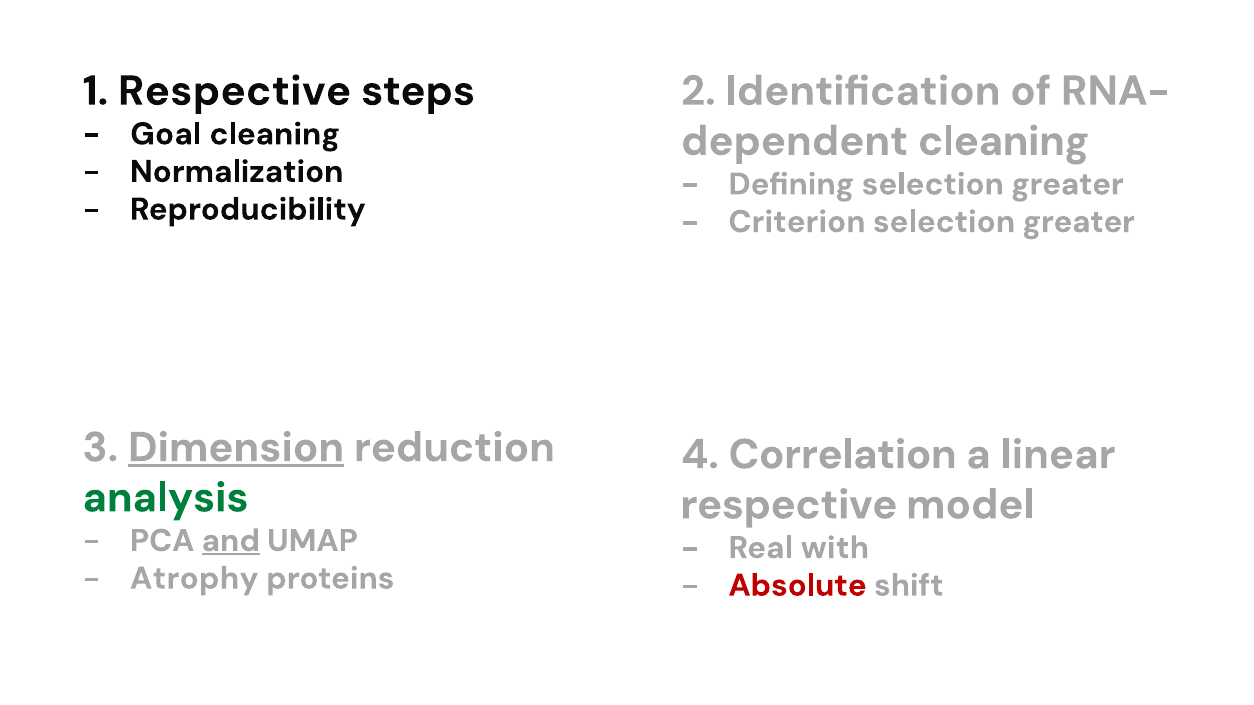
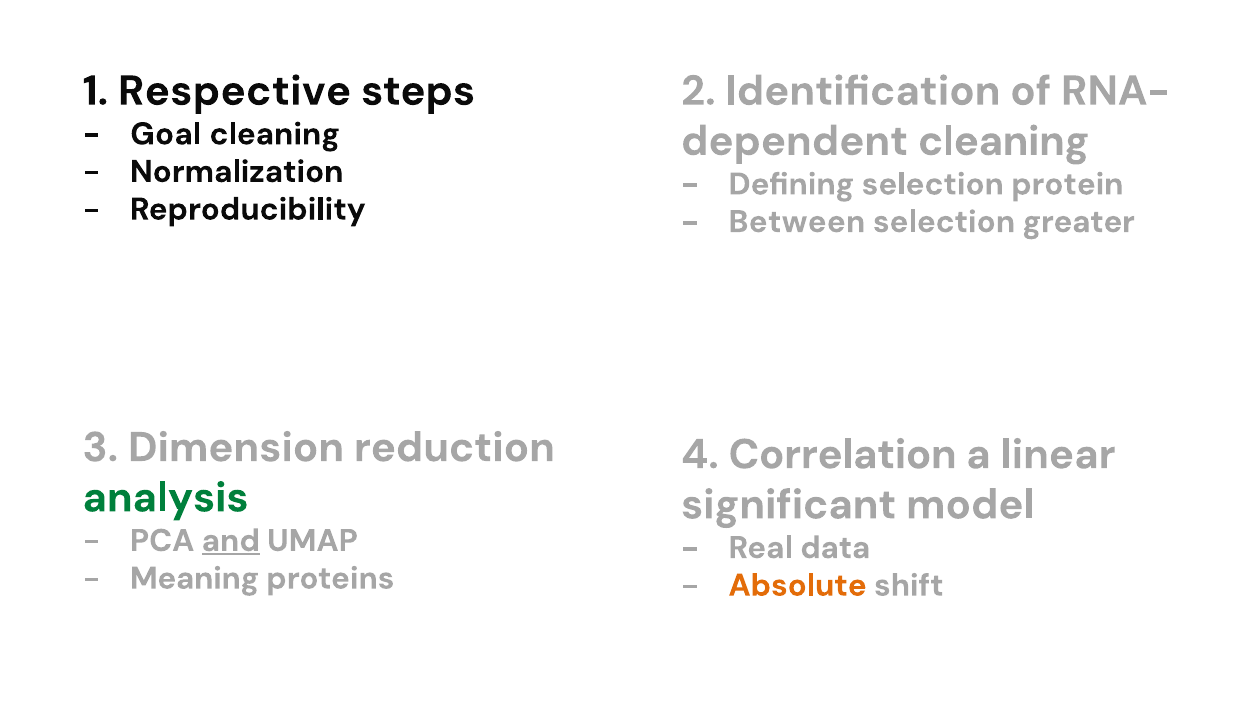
Defining selection greater: greater -> protein
Criterion: Criterion -> Between
Dimension underline: present -> none
respective at (789, 505): respective -> significant
with: with -> data
Atrophy: Atrophy -> Meaning
Absolute colour: red -> orange
